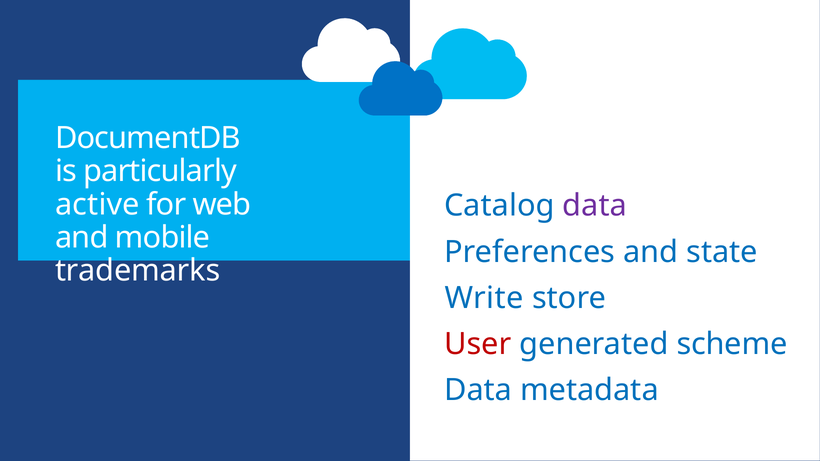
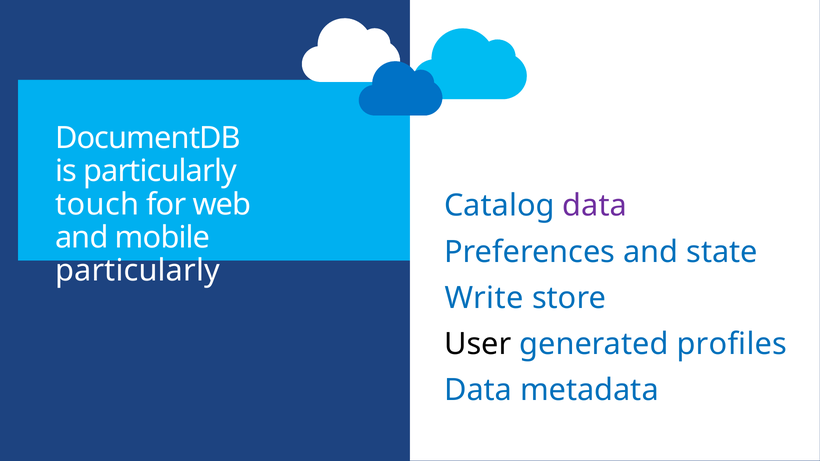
active: active -> touch
trademarks at (138, 271): trademarks -> particularly
User colour: red -> black
scheme: scheme -> profiles
